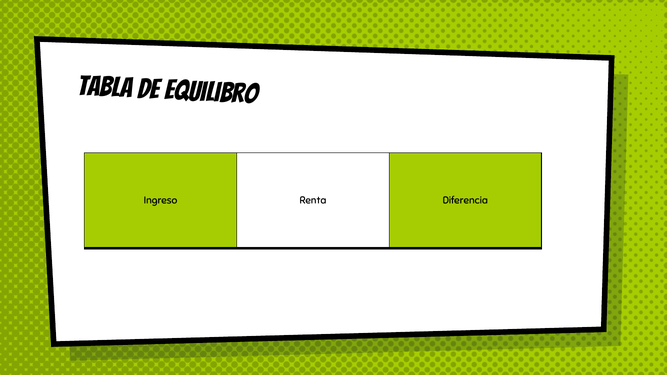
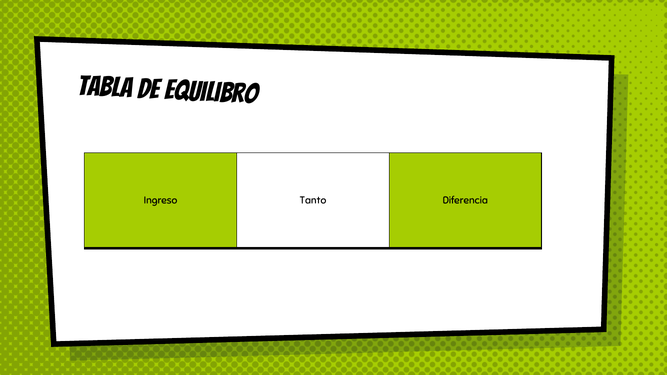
Renta: Renta -> Tanto
